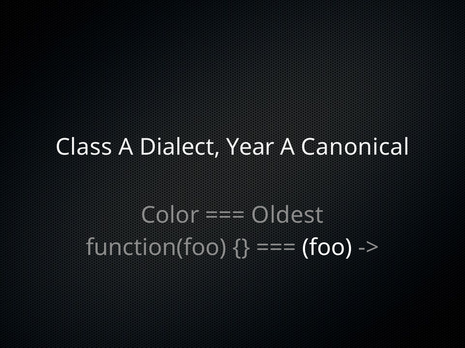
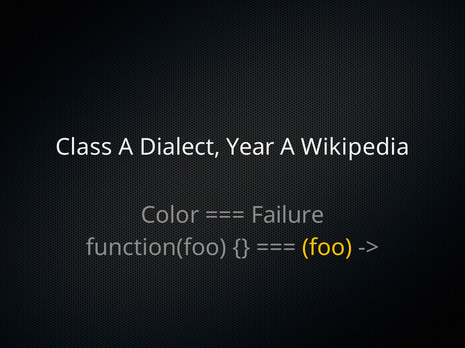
Canonical: Canonical -> Wikipedia
Oldest: Oldest -> Failure
foo colour: white -> yellow
